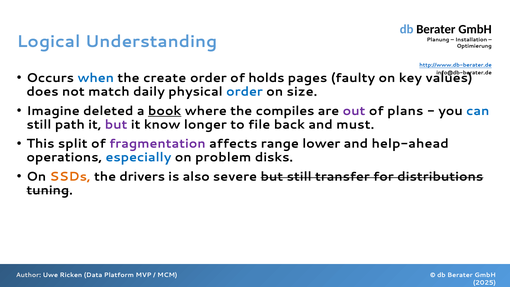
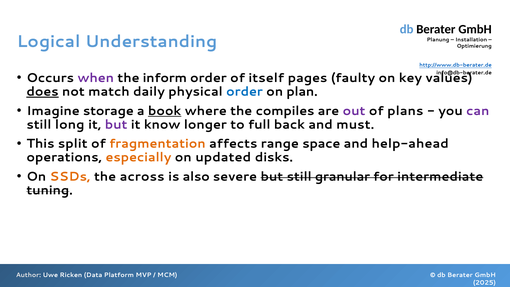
when colour: blue -> purple
create: create -> inform
holds: holds -> itself
does underline: none -> present
size: size -> plan
deleted: deleted -> storage
can colour: blue -> purple
path: path -> long
file: file -> full
fragmentation colour: purple -> orange
lower: lower -> space
especially colour: blue -> orange
problem: problem -> updated
drivers: drivers -> across
transfer: transfer -> granular
distributions: distributions -> intermediate
